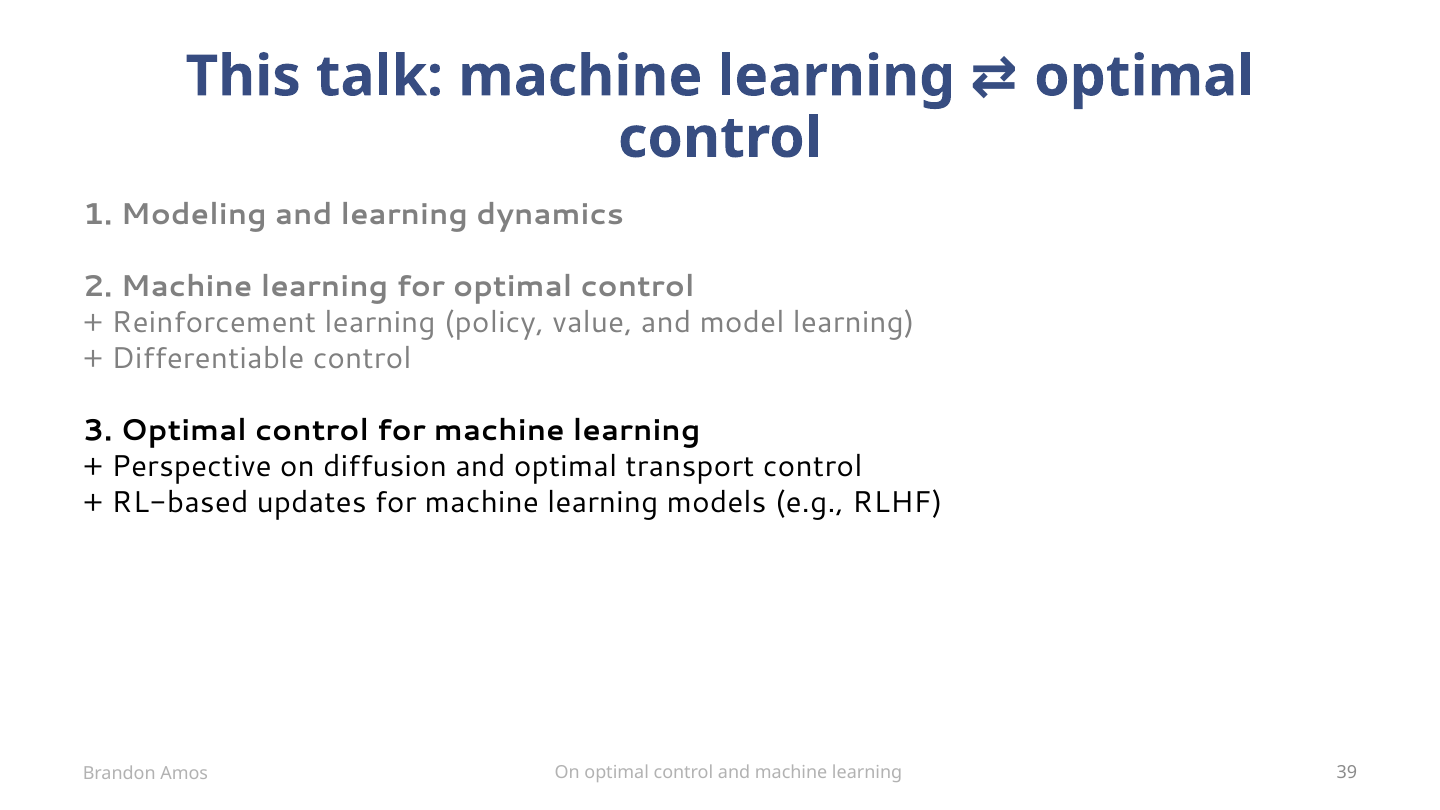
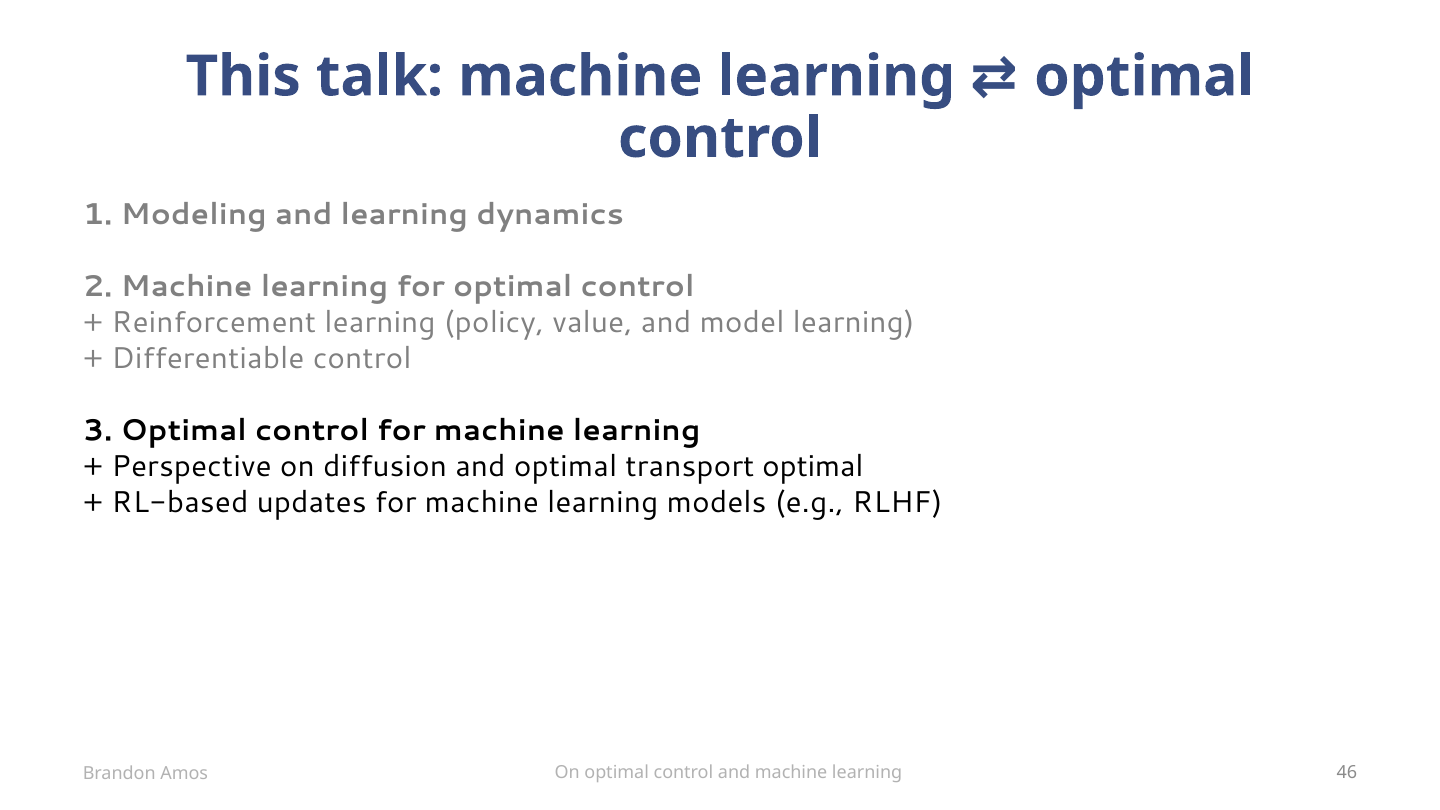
transport control: control -> optimal
39: 39 -> 46
